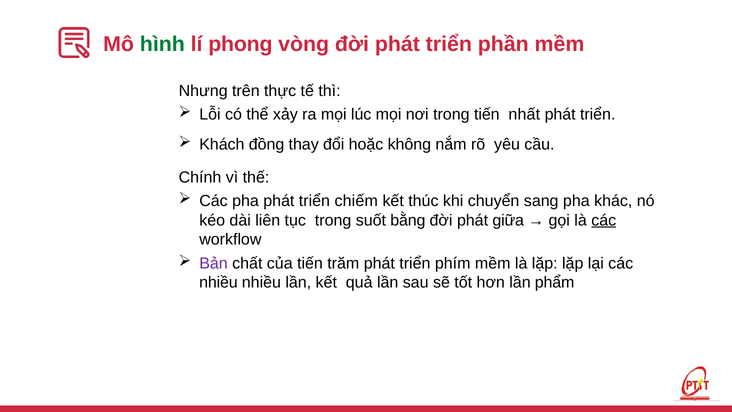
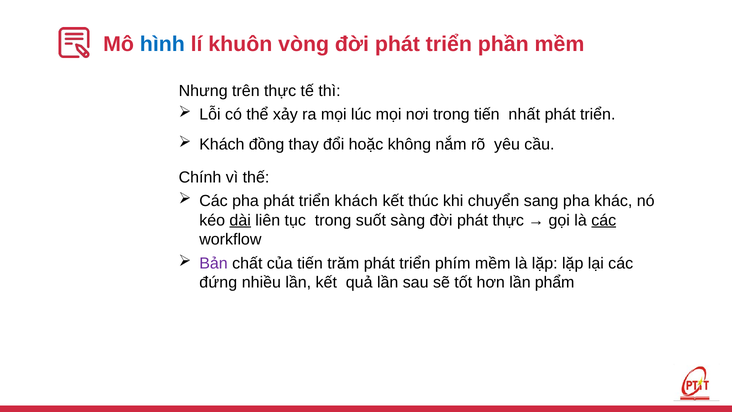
hình colour: green -> blue
phong: phong -> khuôn
triển chiếm: chiếm -> khách
dài underline: none -> present
bằng: bằng -> sàng
phát giữa: giữa -> thực
nhiều at (218, 282): nhiều -> đứng
